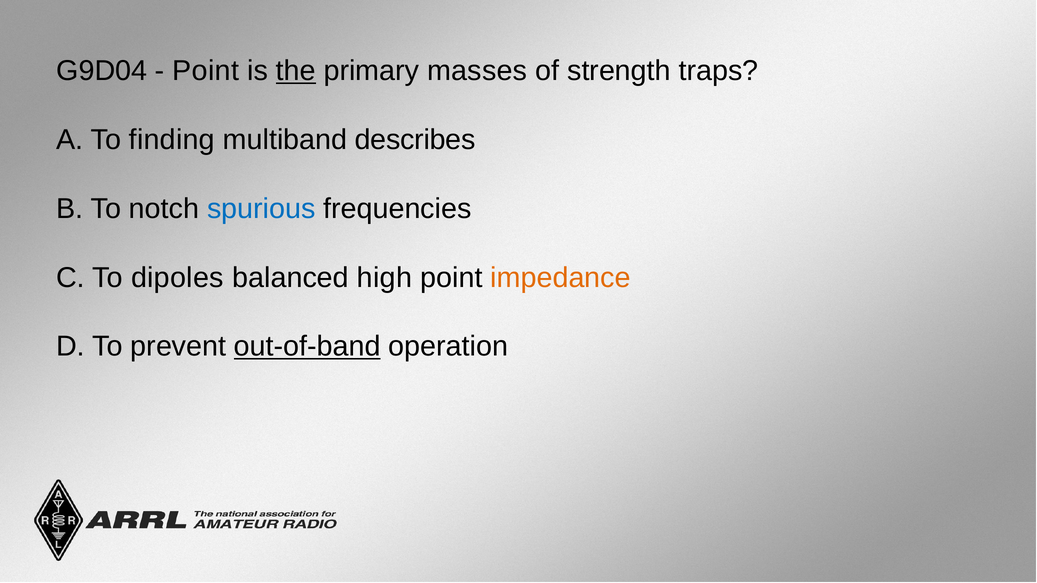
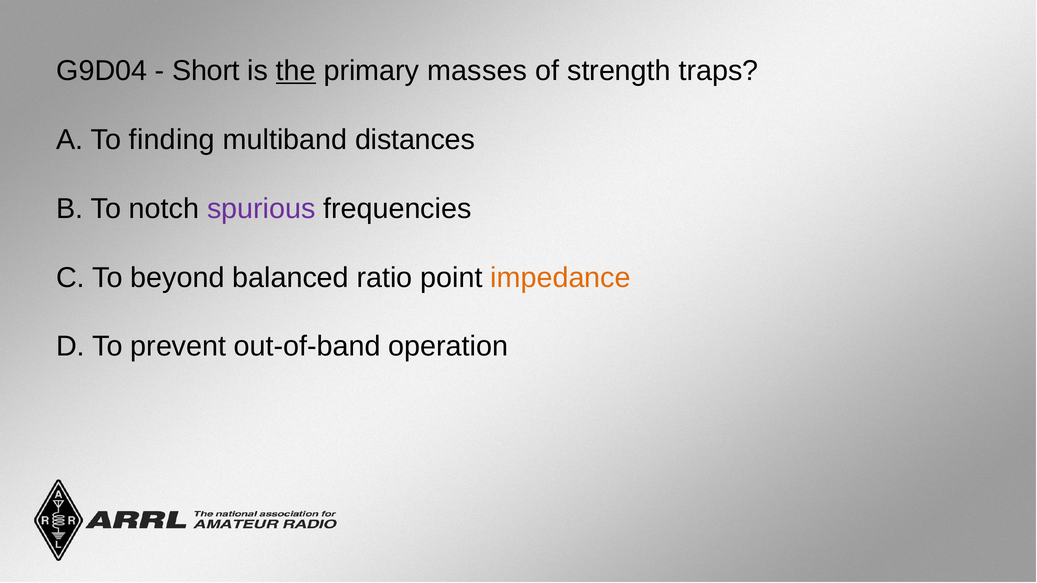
Point at (206, 71): Point -> Short
describes: describes -> distances
spurious colour: blue -> purple
dipoles: dipoles -> beyond
high: high -> ratio
out-of-band underline: present -> none
